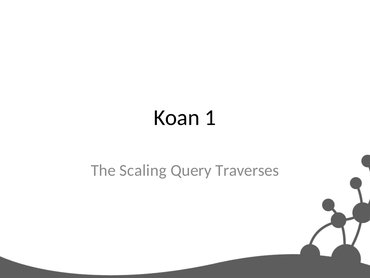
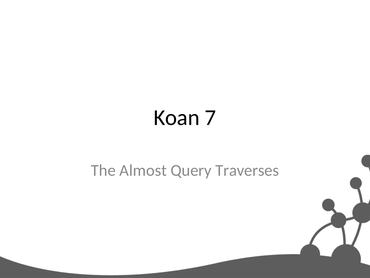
1: 1 -> 7
Scaling: Scaling -> Almost
